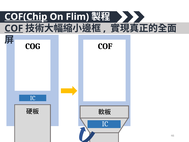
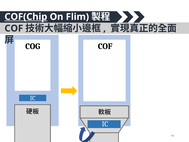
COF at (14, 28) underline: present -> none
